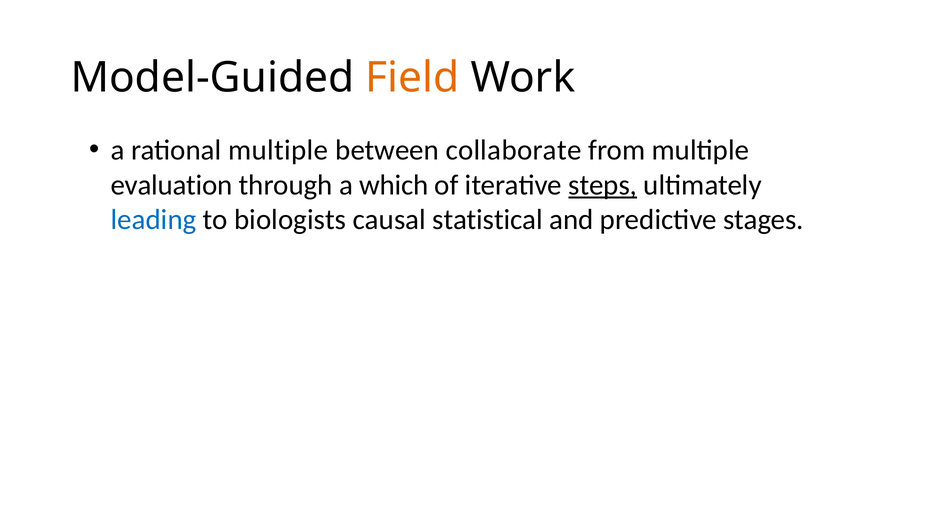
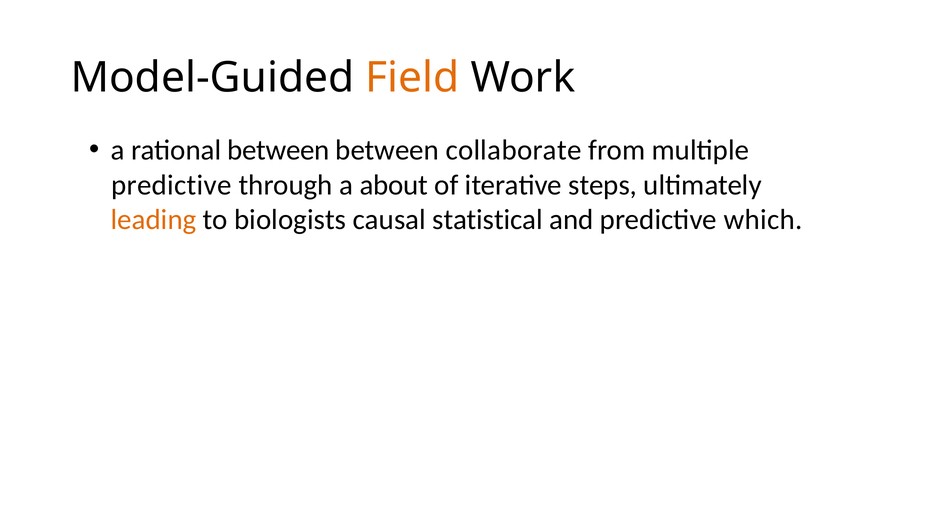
rational multiple: multiple -> between
evaluation at (172, 185): evaluation -> predictive
which: which -> about
steps underline: present -> none
leading colour: blue -> orange
stages: stages -> which
